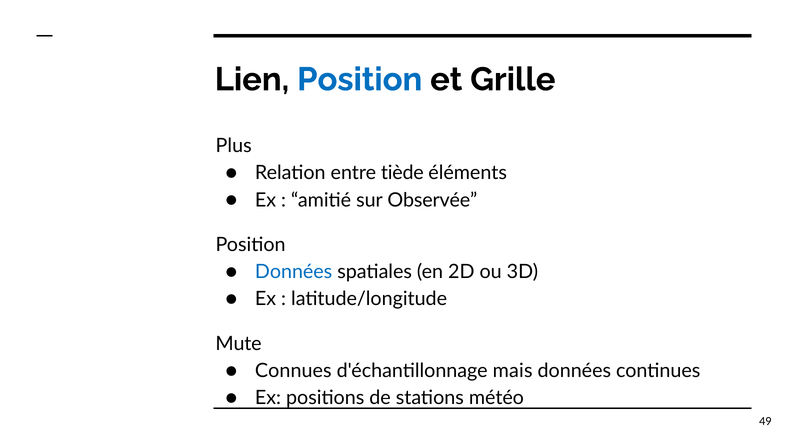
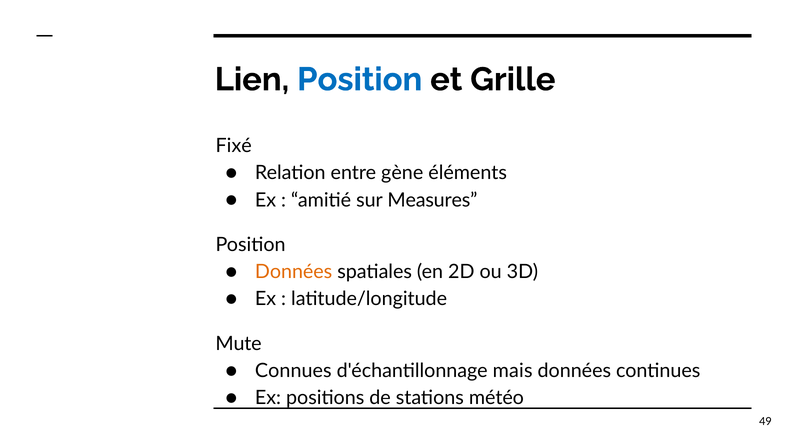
Plus: Plus -> Fixé
tiède: tiède -> gène
Observée: Observée -> Measures
Données at (294, 272) colour: blue -> orange
